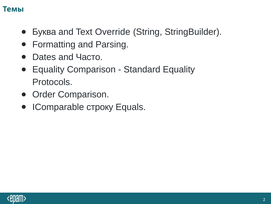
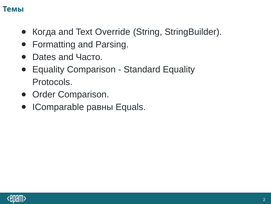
Буква: Буква -> Когда
строку: строку -> равны
